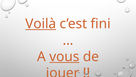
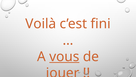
Voilà underline: present -> none
